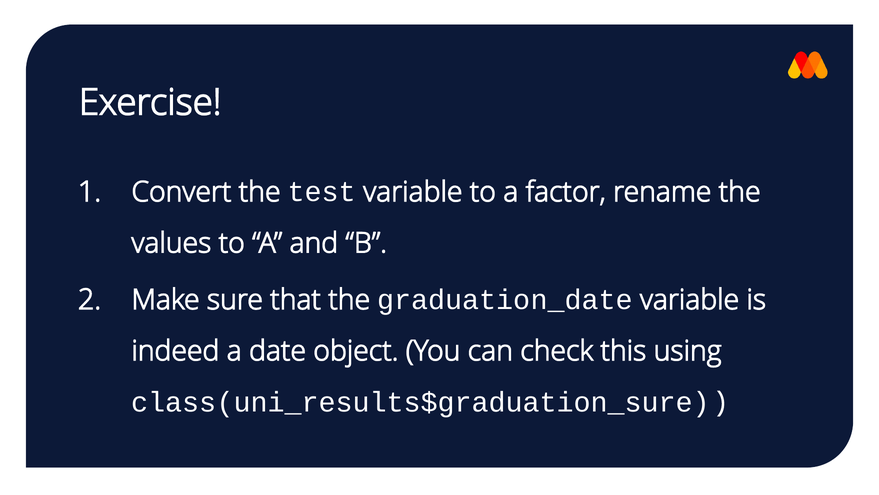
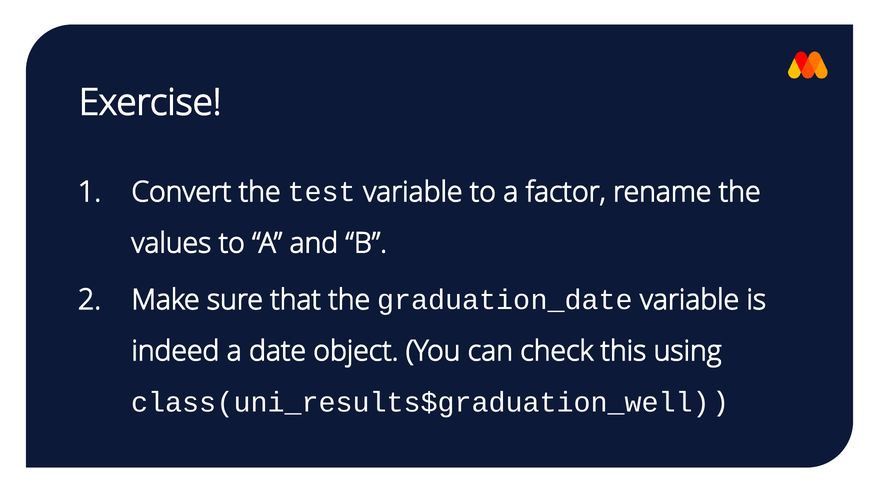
class(uni_results$graduation_sure: class(uni_results$graduation_sure -> class(uni_results$graduation_well
